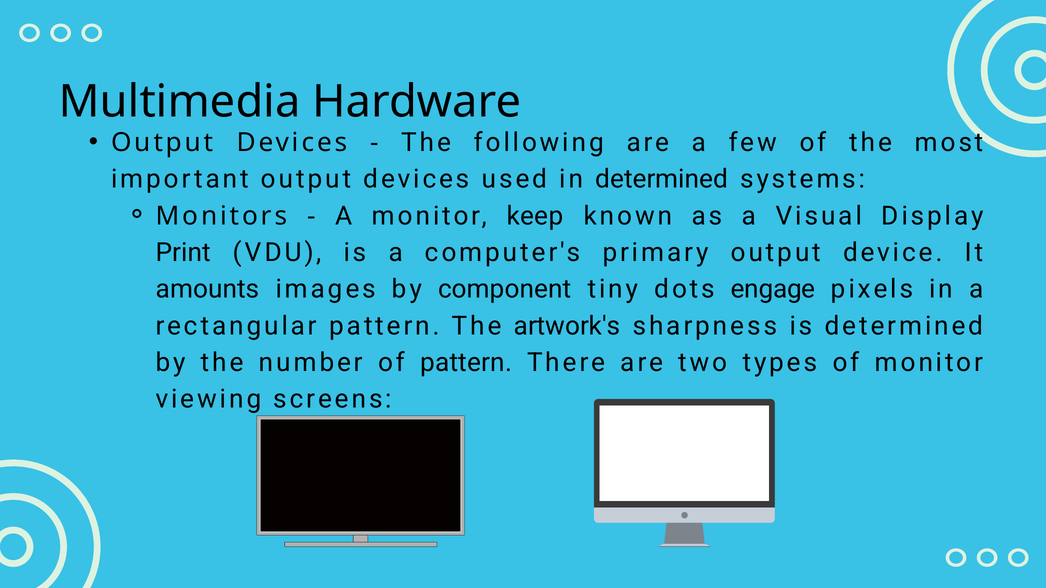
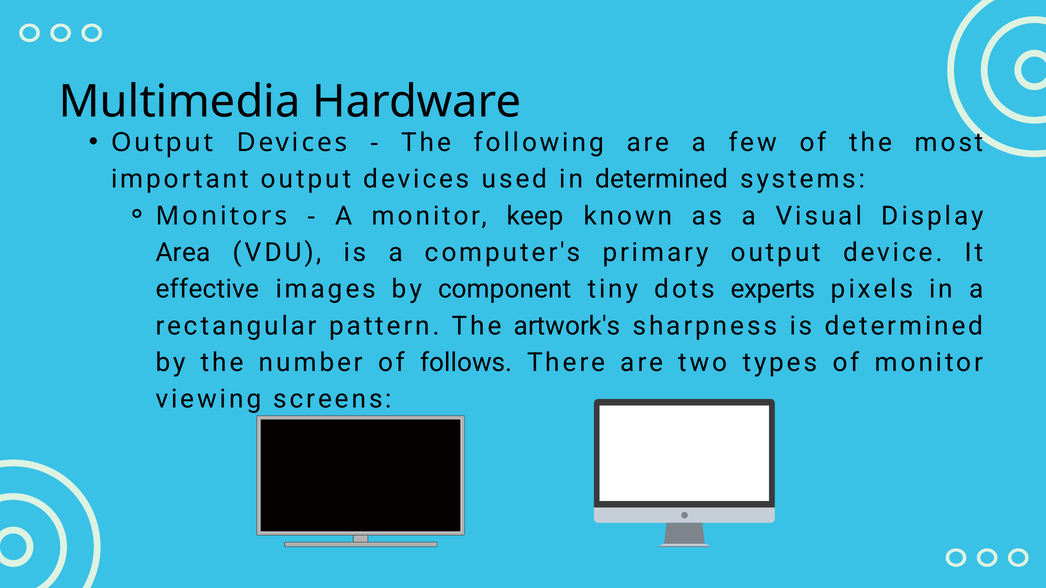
Print: Print -> Area
amounts: amounts -> effective
engage: engage -> experts
of pattern: pattern -> follows
